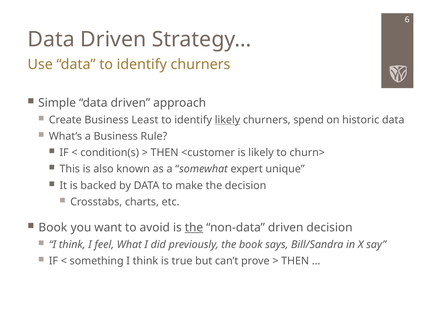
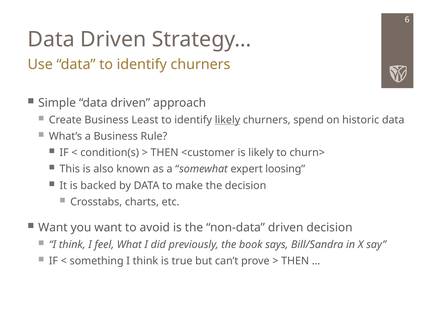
unique: unique -> loosing
Book at (53, 227): Book -> Want
the at (194, 227) underline: present -> none
